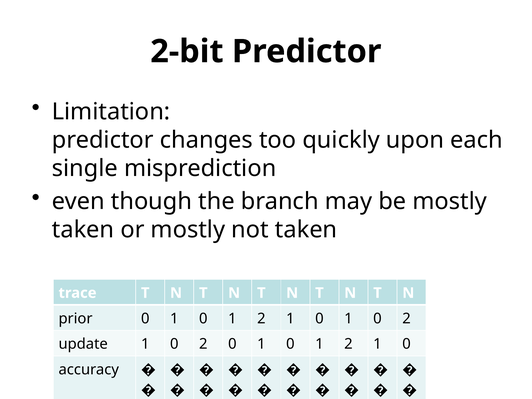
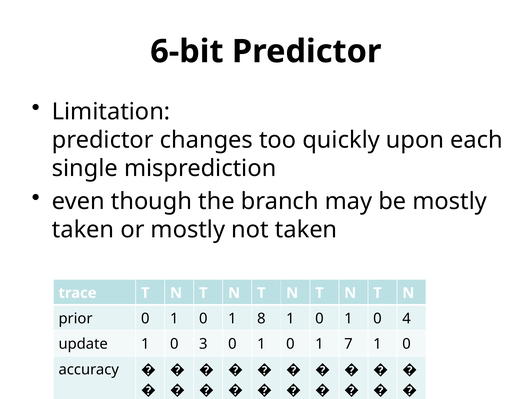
2-bit: 2-bit -> 6-bit
2 at (261, 319): 2 -> 8
0 1 0 2: 2 -> 4
update 1 0 2: 2 -> 3
2 at (348, 344): 2 -> 7
